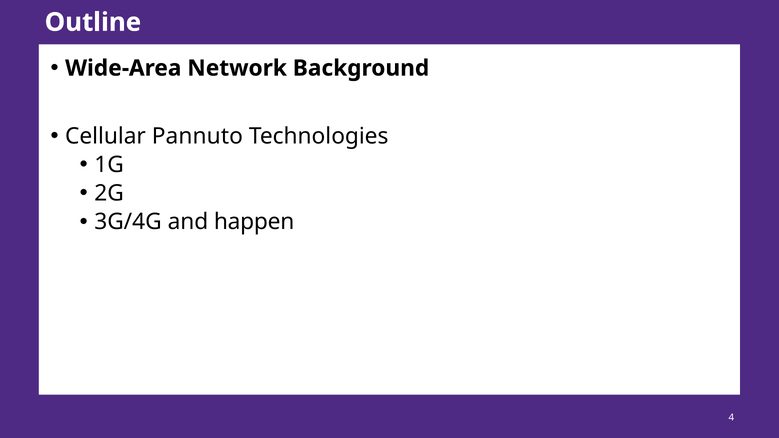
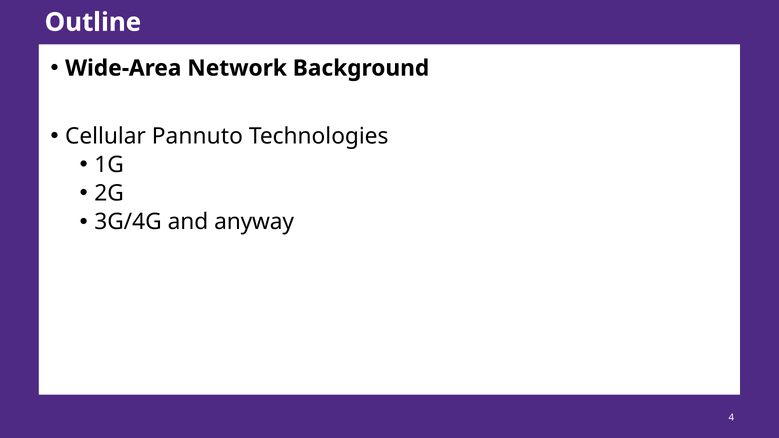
happen: happen -> anyway
